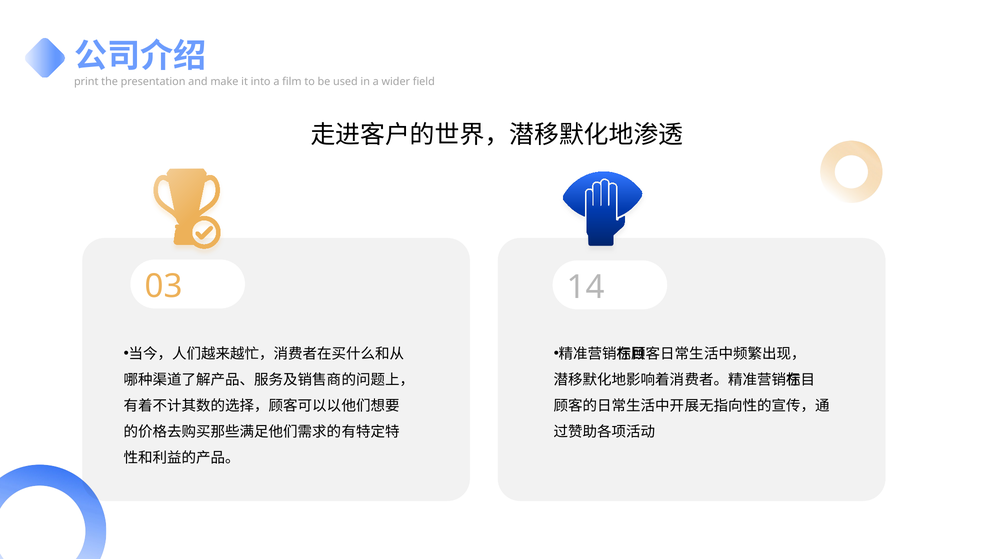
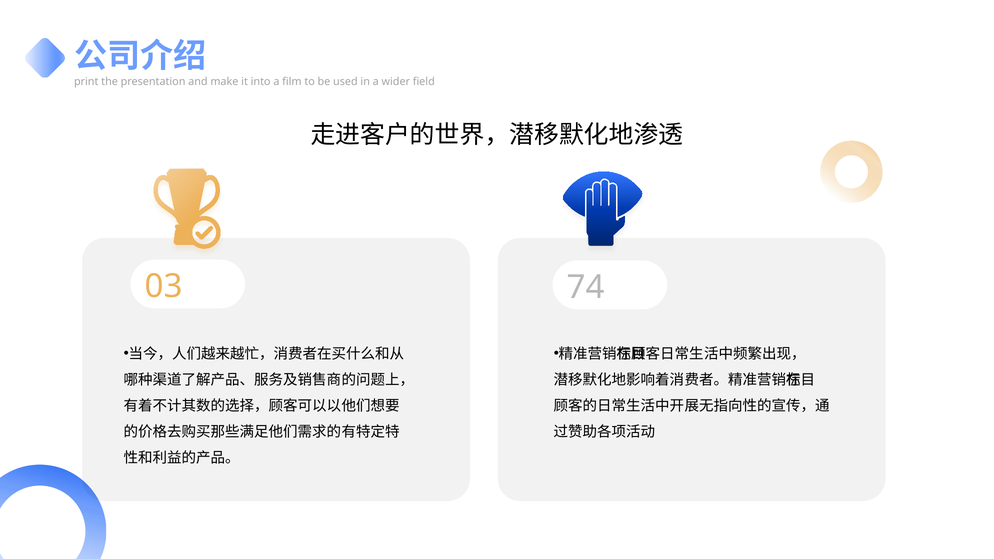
14: 14 -> 74
